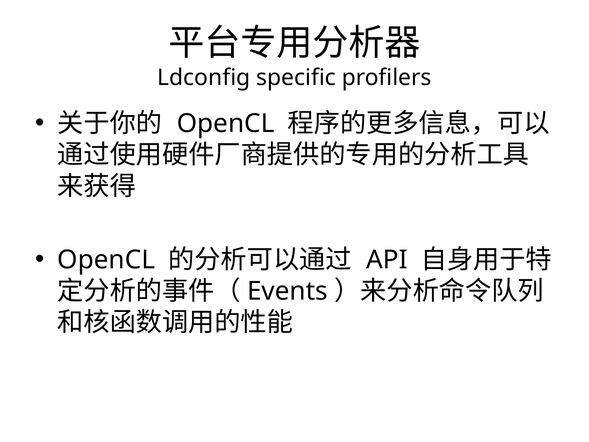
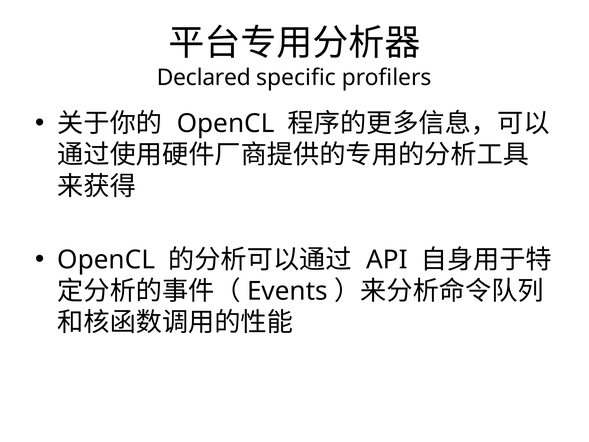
Ldconfig: Ldconfig -> Declared
